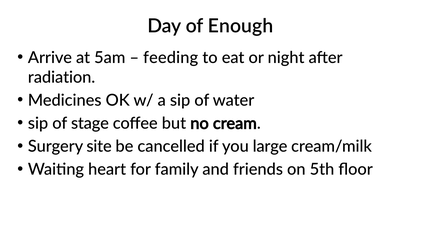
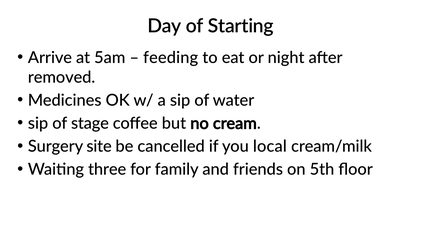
Enough: Enough -> Starting
radiation: radiation -> removed
large: large -> local
heart: heart -> three
